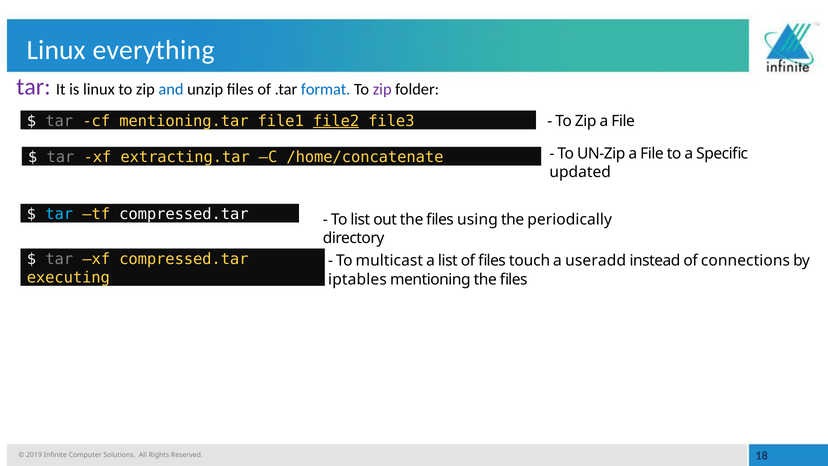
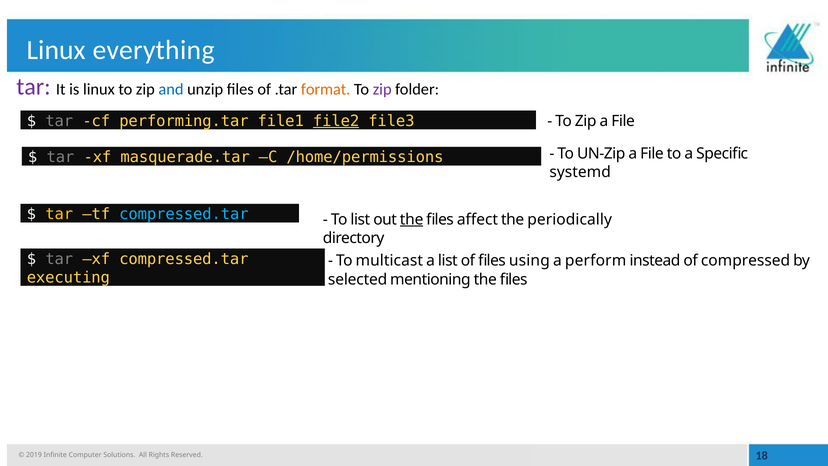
format colour: blue -> orange
mentioning.tar: mentioning.tar -> performing.tar
extracting.tar: extracting.tar -> masquerade.tar
/home/concatenate: /home/concatenate -> /home/permissions
updated: updated -> systemd
tar at (59, 214) colour: light blue -> yellow
compressed.tar at (184, 214) colour: white -> light blue
the at (412, 219) underline: none -> present
using: using -> affect
touch: touch -> using
useradd: useradd -> perform
connections: connections -> compressed
iptables: iptables -> selected
